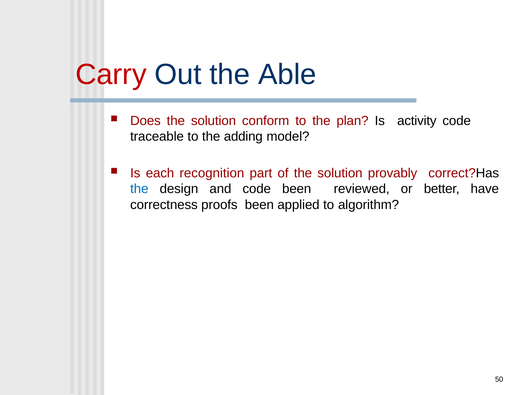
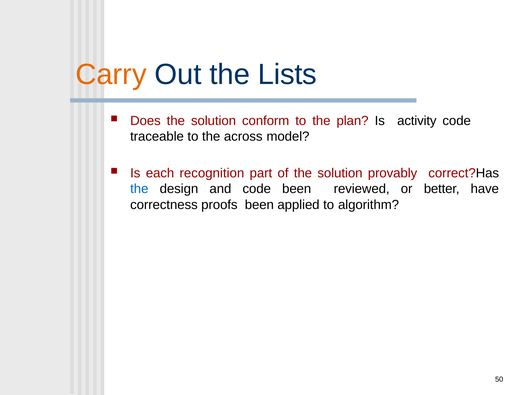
Carry colour: red -> orange
Able: Able -> Lists
adding: adding -> across
